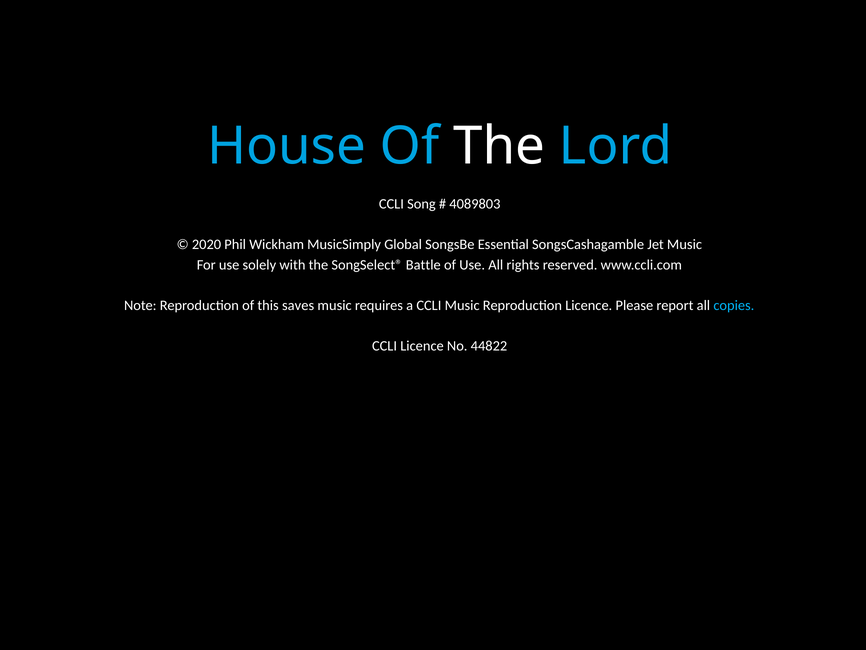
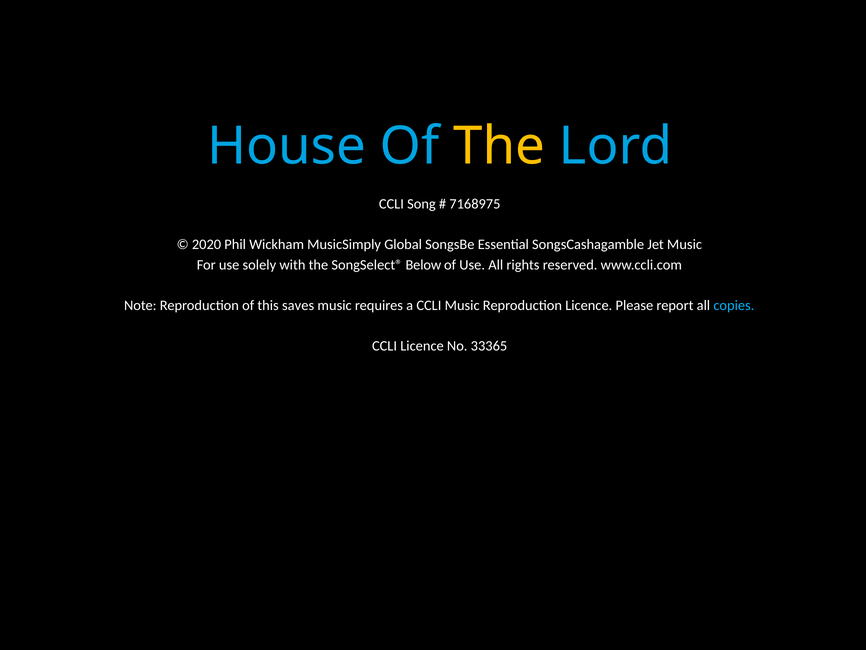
The at (499, 146) colour: white -> yellow
4089803: 4089803 -> 7168975
Battle: Battle -> Below
44822: 44822 -> 33365
